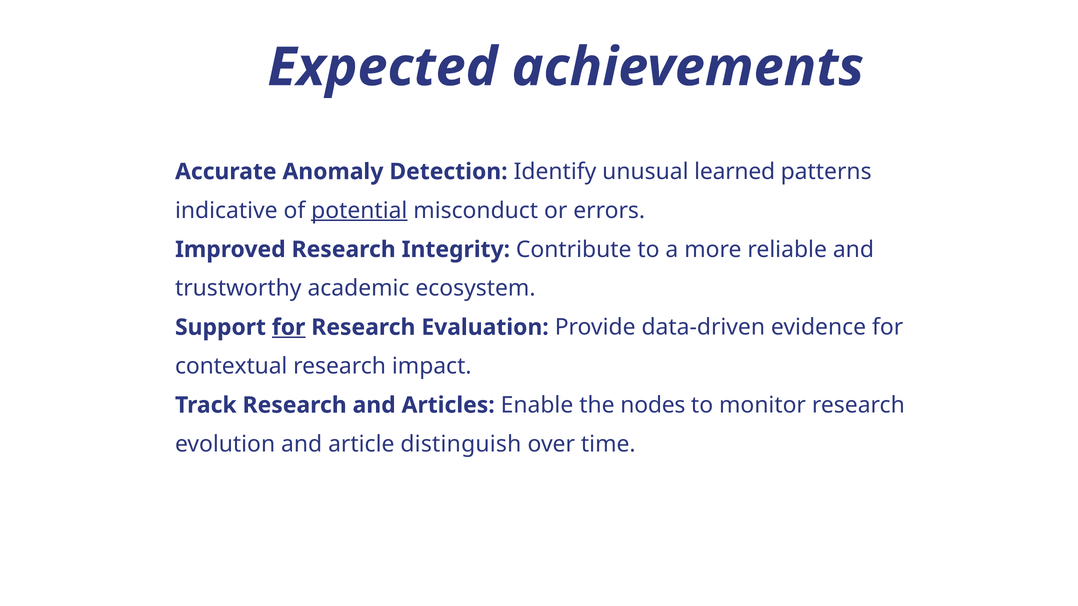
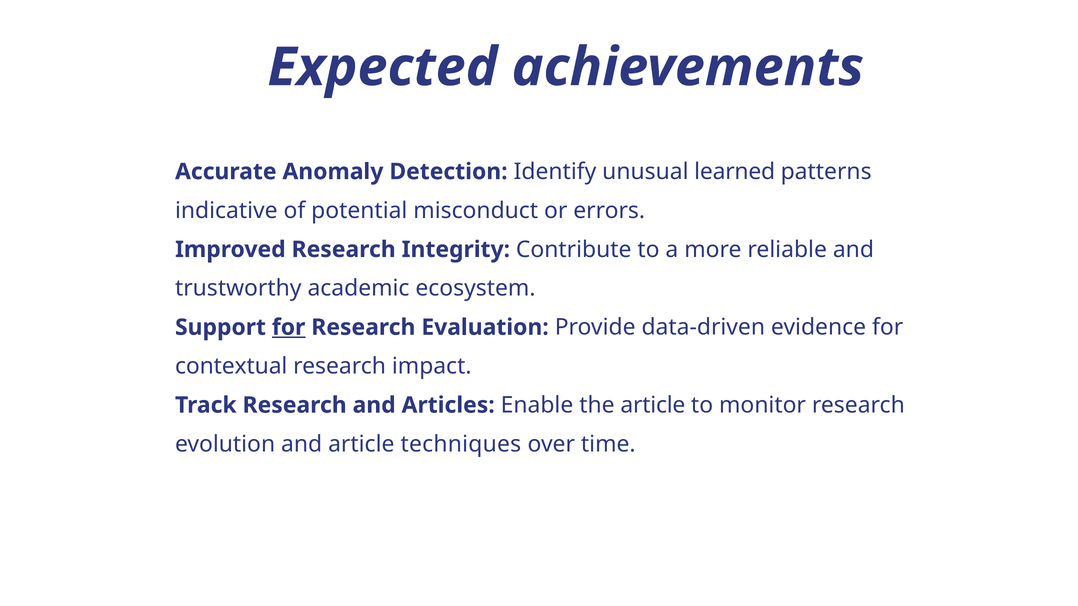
potential underline: present -> none
the nodes: nodes -> article
distinguish: distinguish -> techniques
